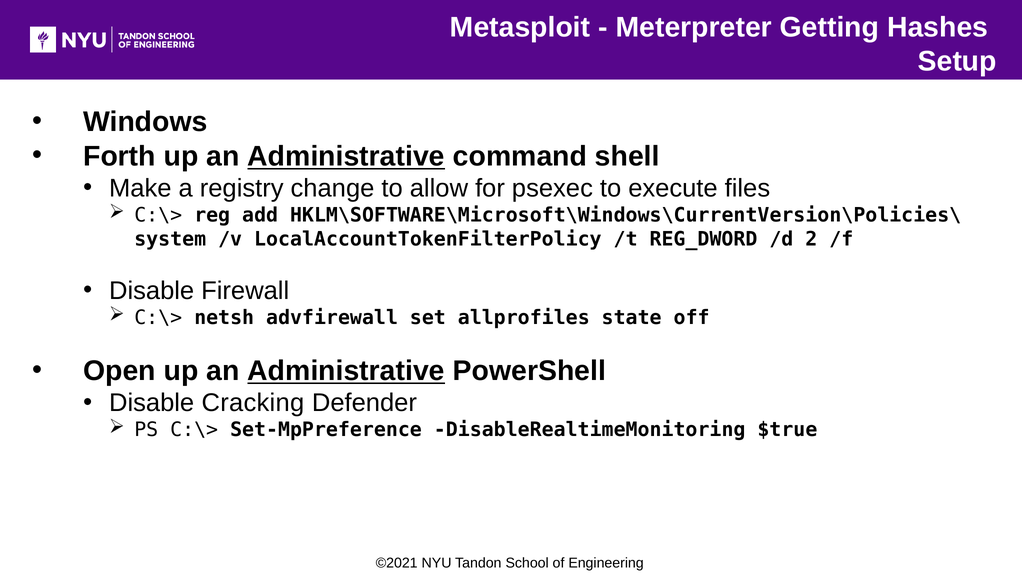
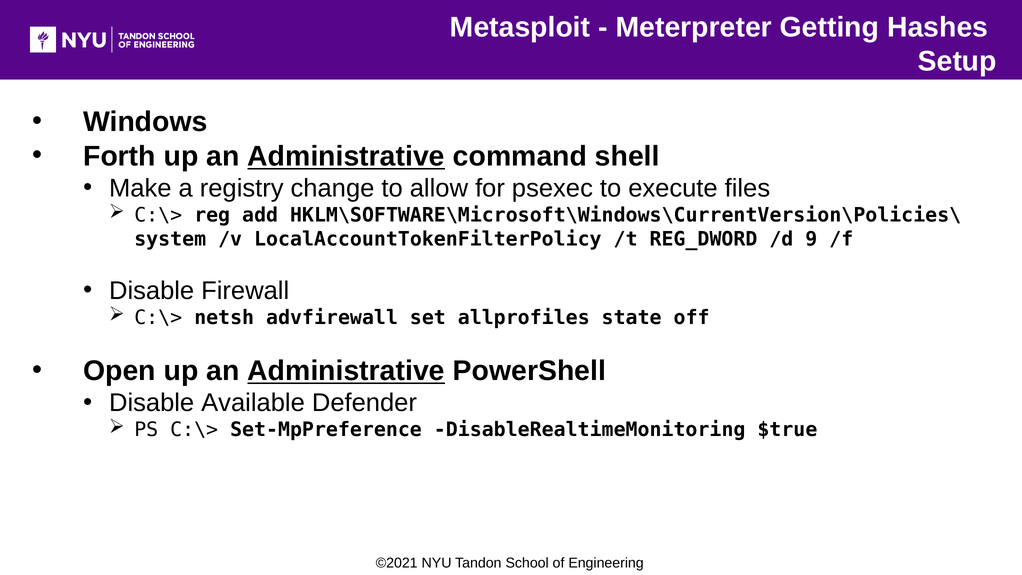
2: 2 -> 9
Cracking: Cracking -> Available
